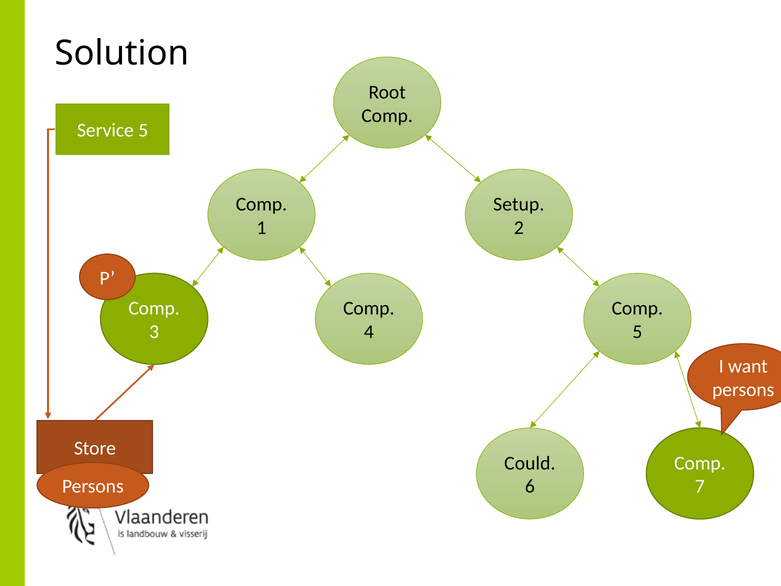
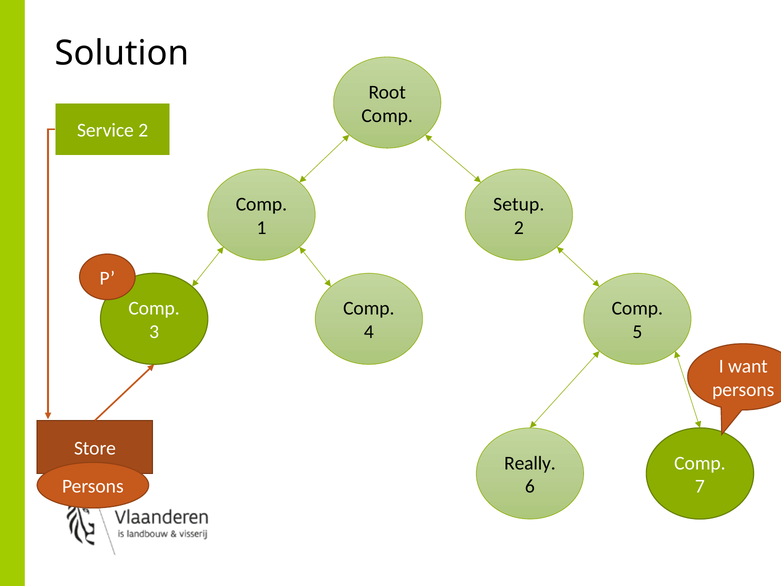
Service 5: 5 -> 2
Could: Could -> Really
